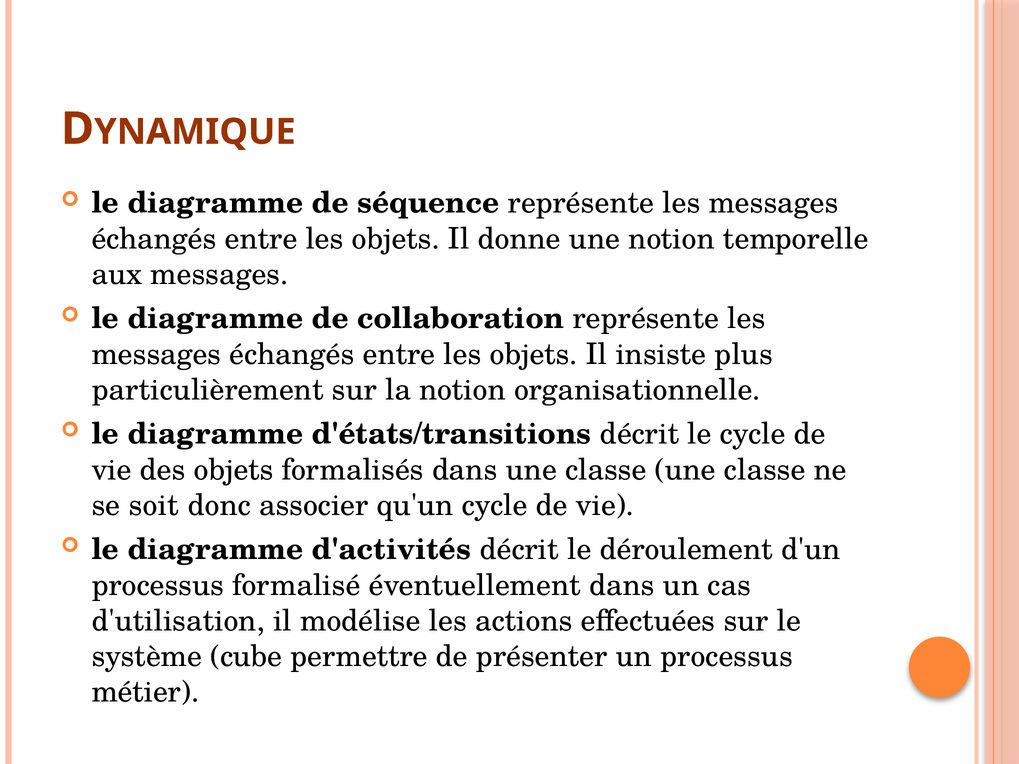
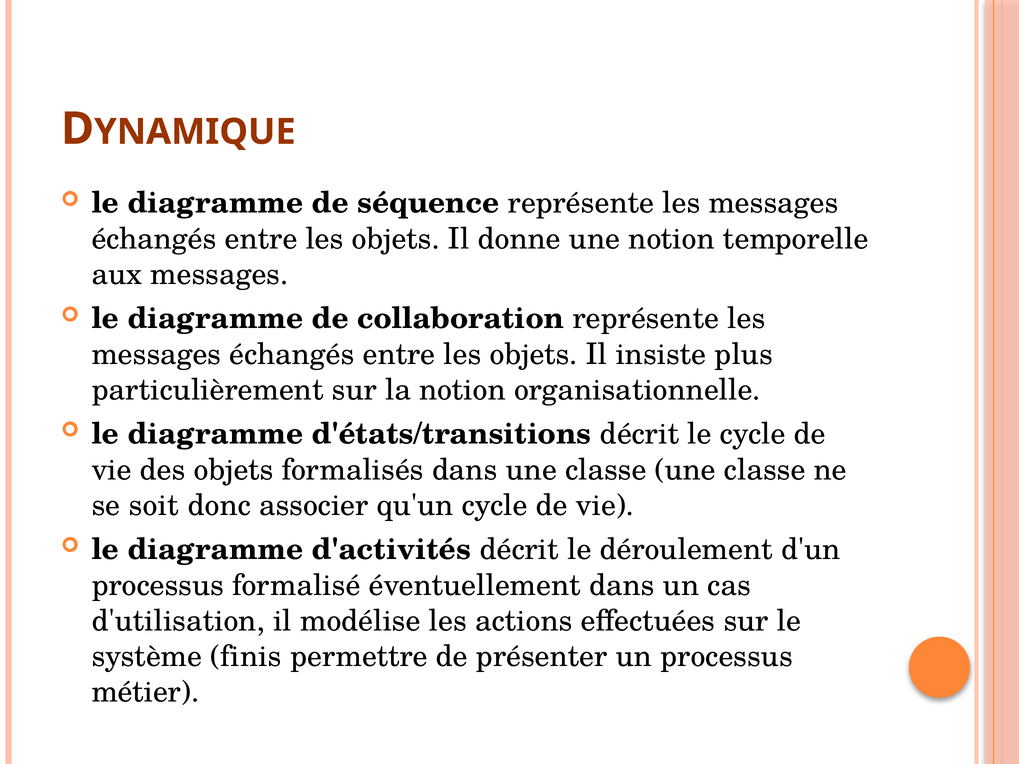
cube: cube -> finis
